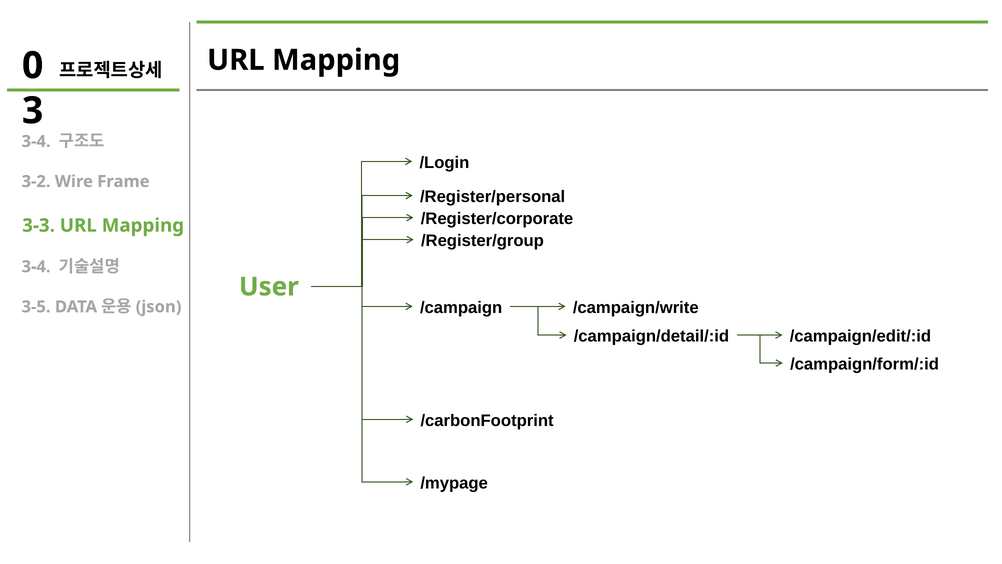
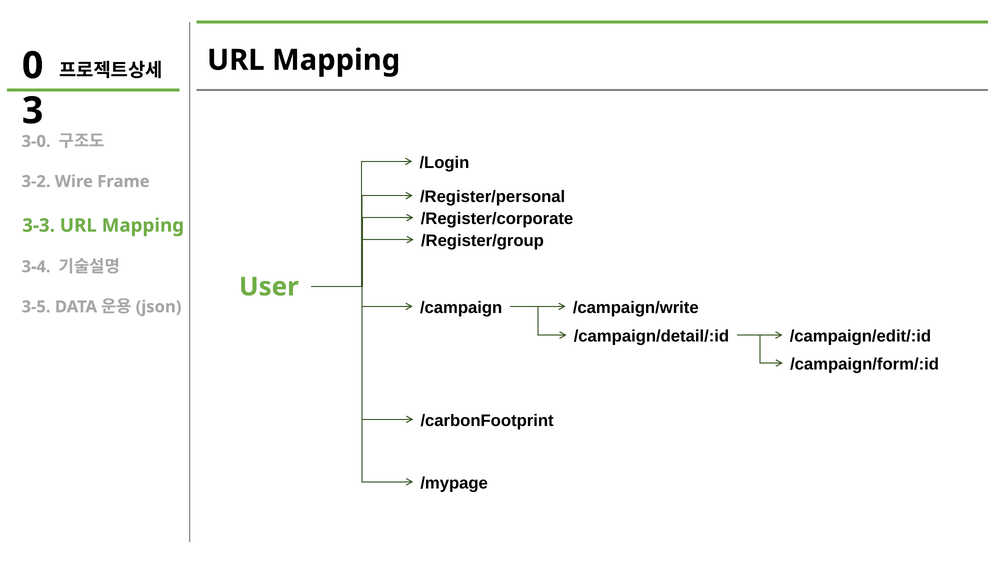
3-4 at (36, 141): 3-4 -> 3-0
